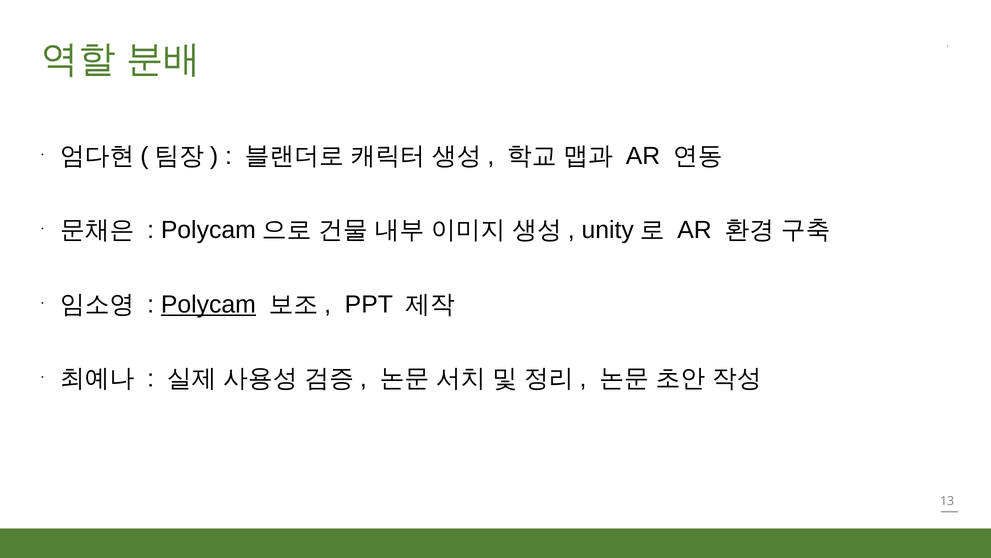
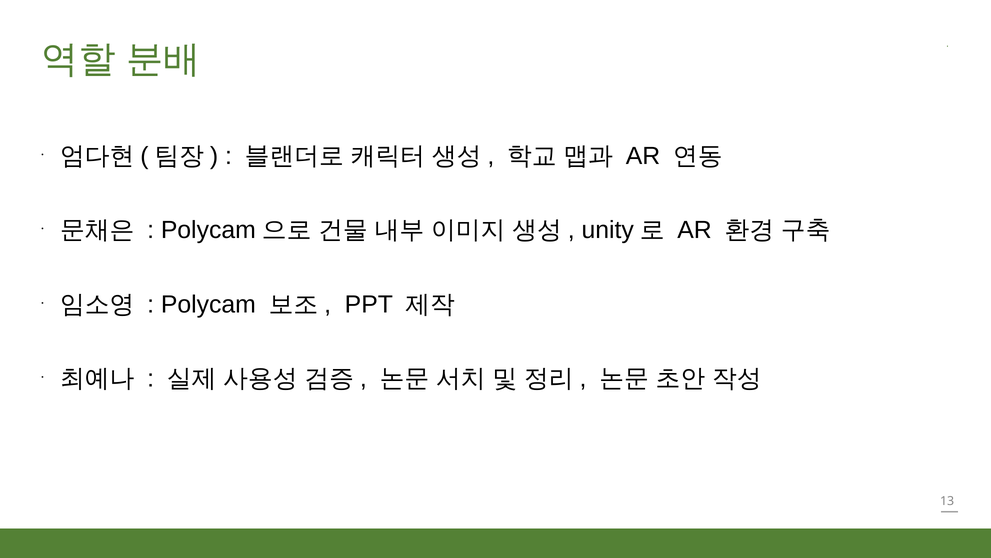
Polycam at (208, 304) underline: present -> none
